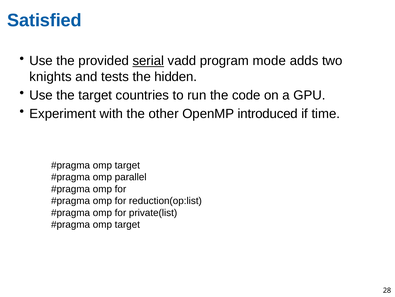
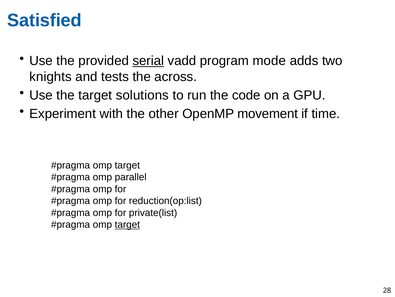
hidden: hidden -> across
countries: countries -> solutions
introduced: introduced -> movement
target at (127, 224) underline: none -> present
